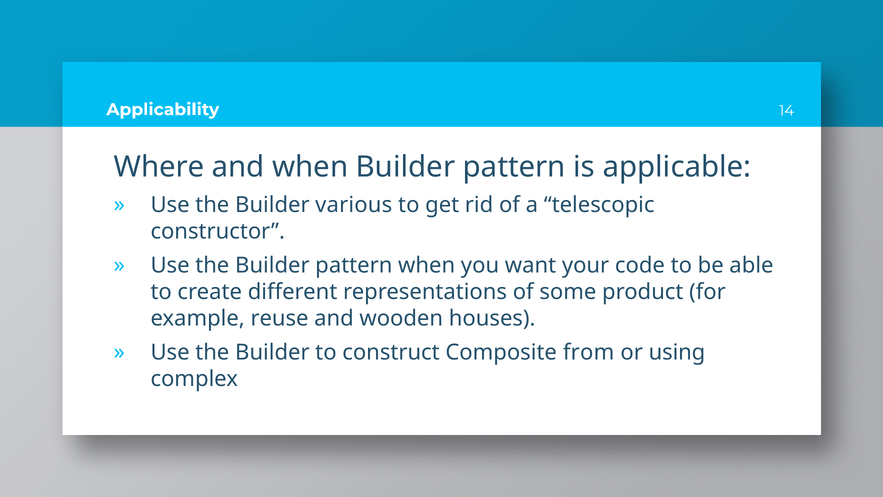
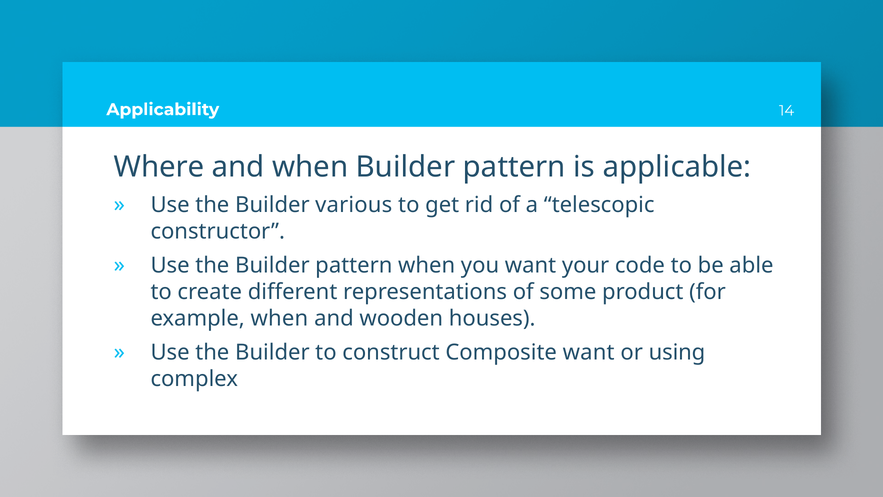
example reuse: reuse -> when
Composite from: from -> want
